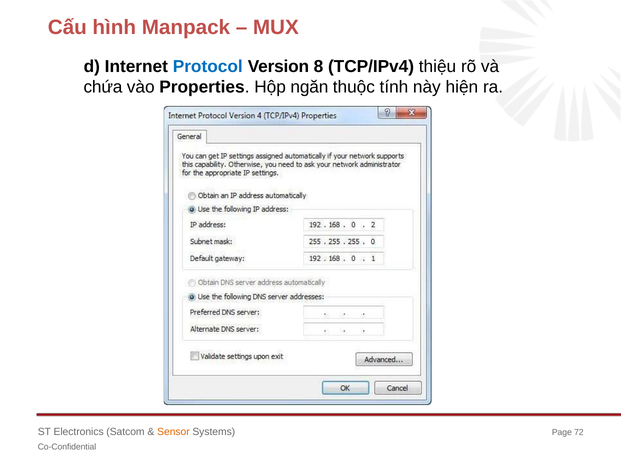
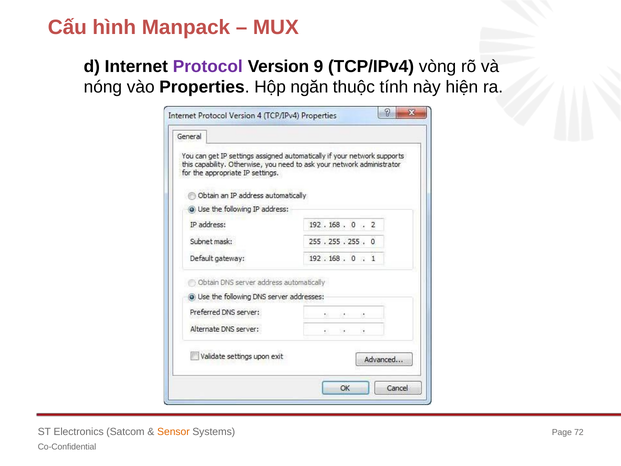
Protocol colour: blue -> purple
8: 8 -> 9
thiệu: thiệu -> vòng
chứa: chứa -> nóng
